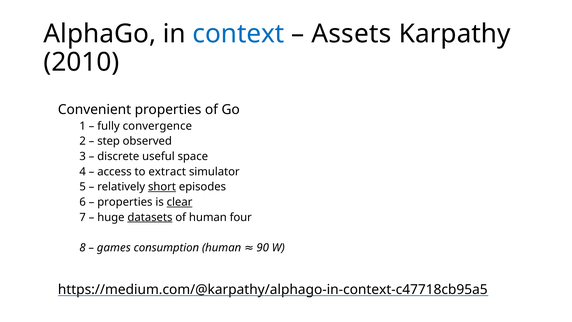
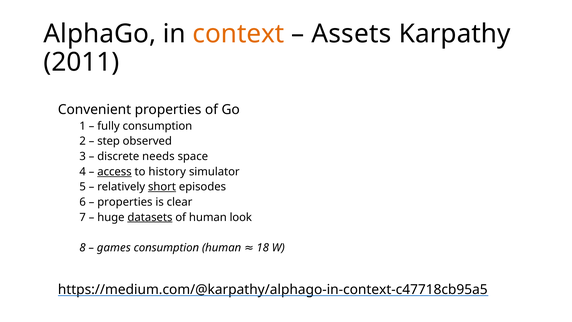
context colour: blue -> orange
2010: 2010 -> 2011
fully convergence: convergence -> consumption
useful: useful -> needs
access underline: none -> present
extract: extract -> history
clear underline: present -> none
four: four -> look
90: 90 -> 18
